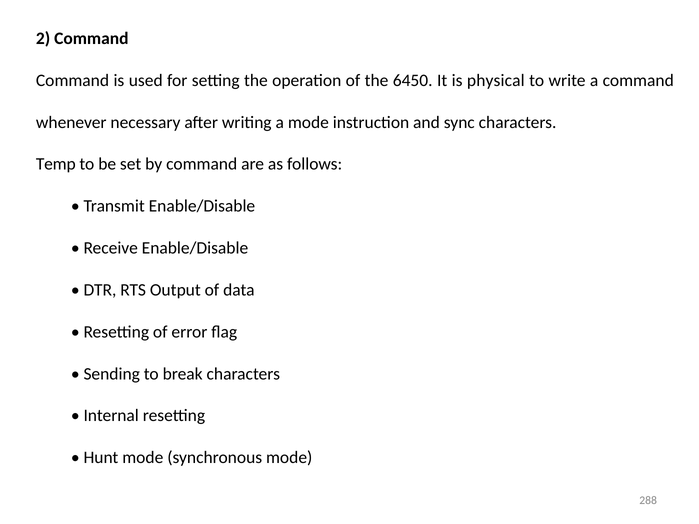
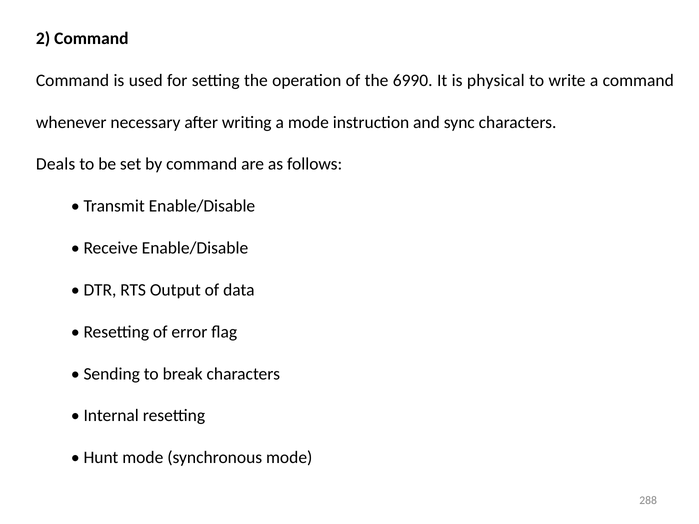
6450: 6450 -> 6990
Temp: Temp -> Deals
